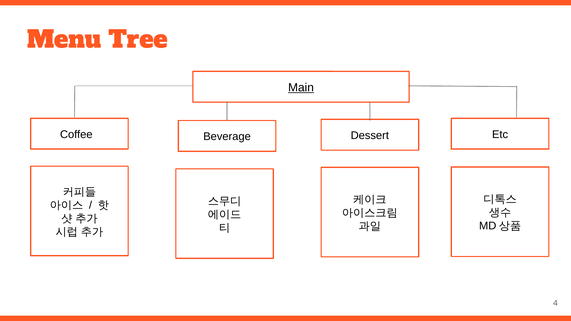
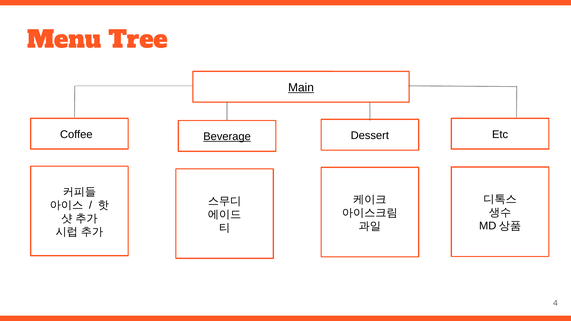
Beverage underline: none -> present
